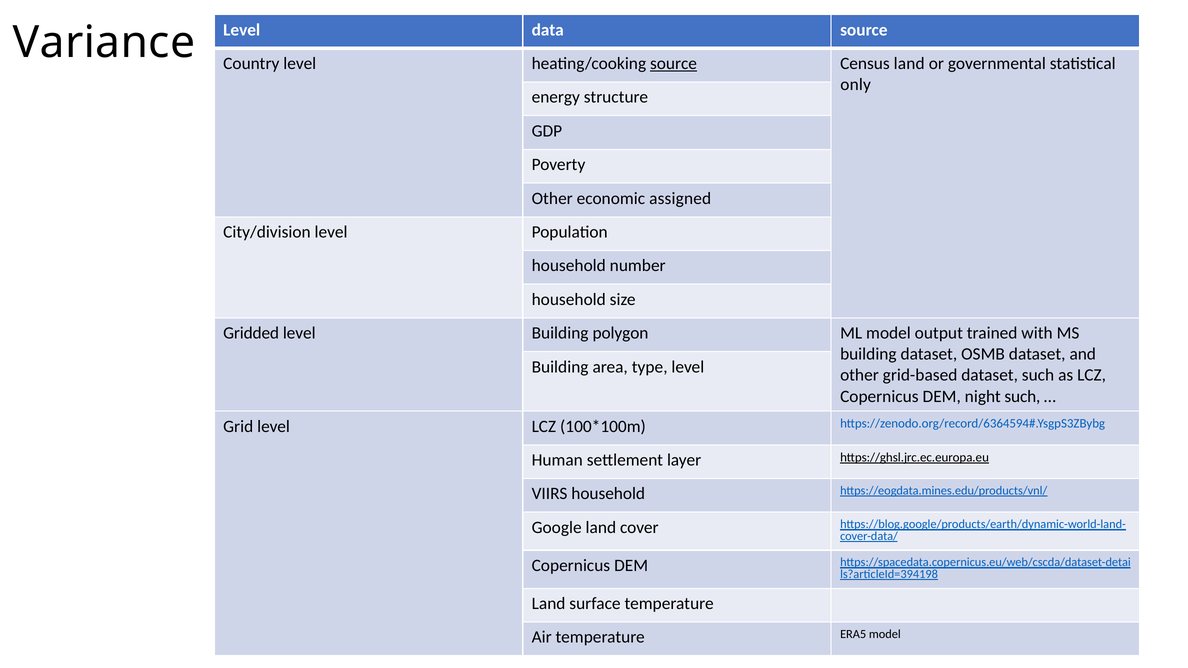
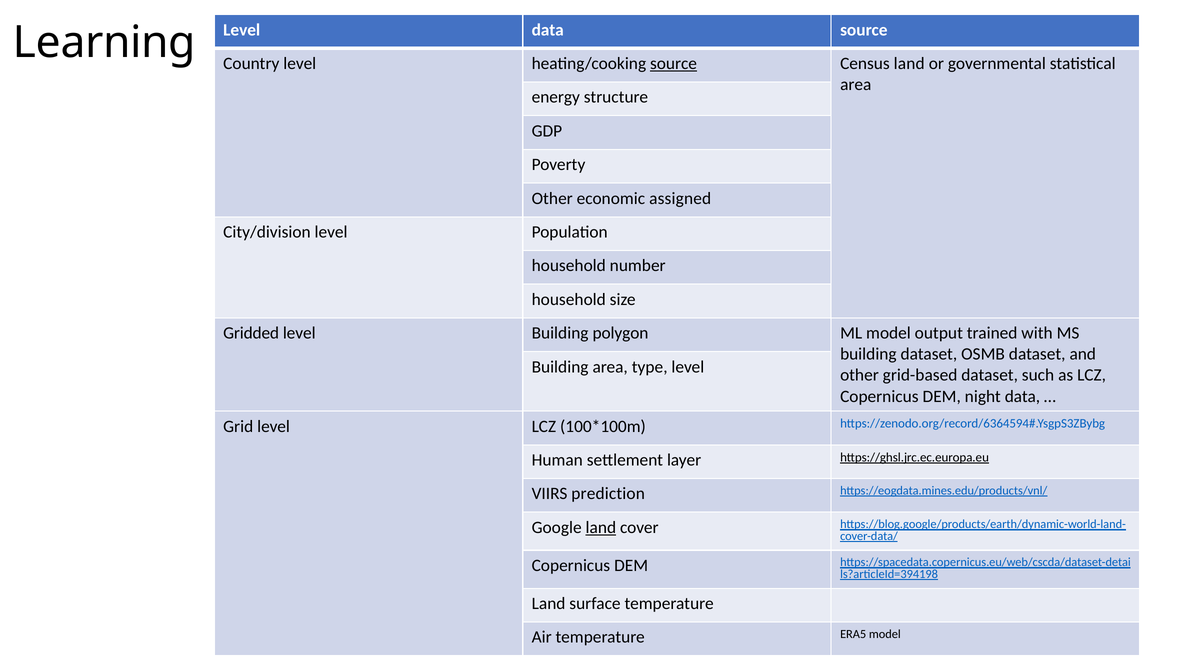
Variance: Variance -> Learning
only at (856, 85): only -> area
night such: such -> data
VIIRS household: household -> prediction
land at (601, 528) underline: none -> present
